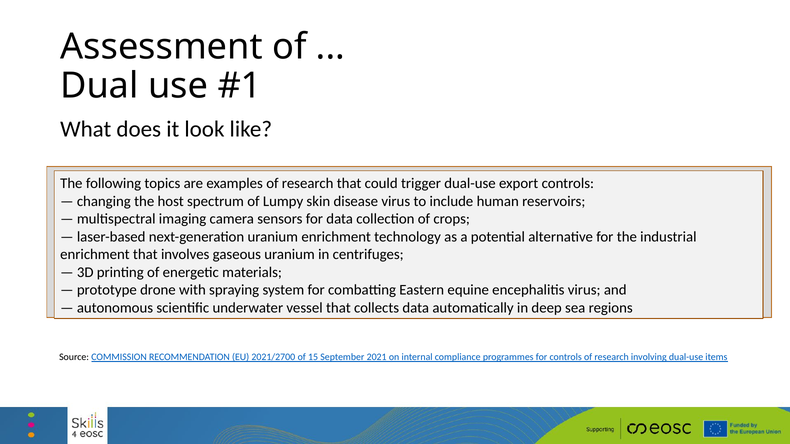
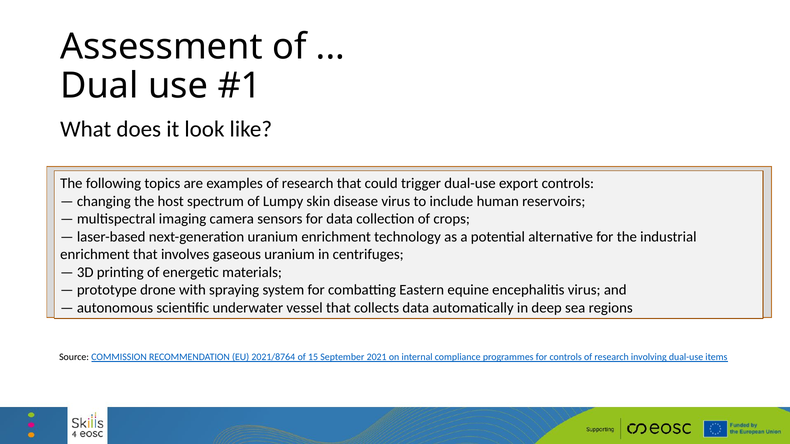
2021/2700: 2021/2700 -> 2021/8764
